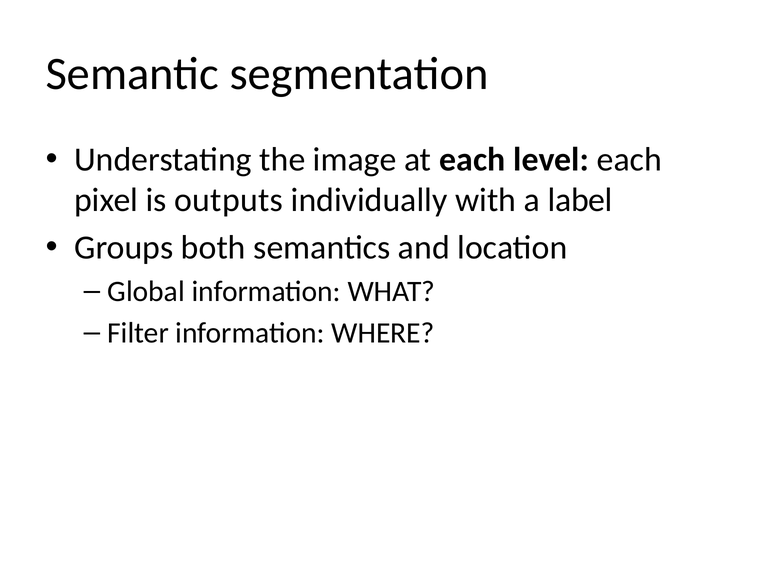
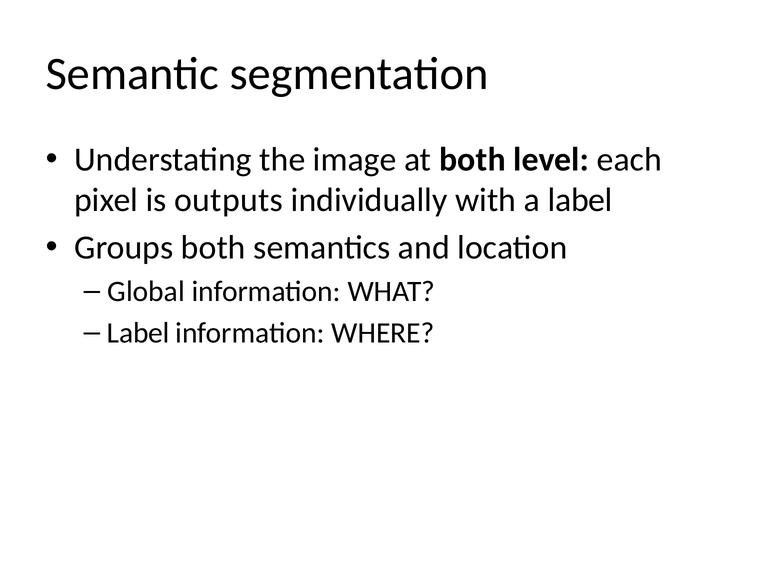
at each: each -> both
Filter at (138, 333): Filter -> Label
